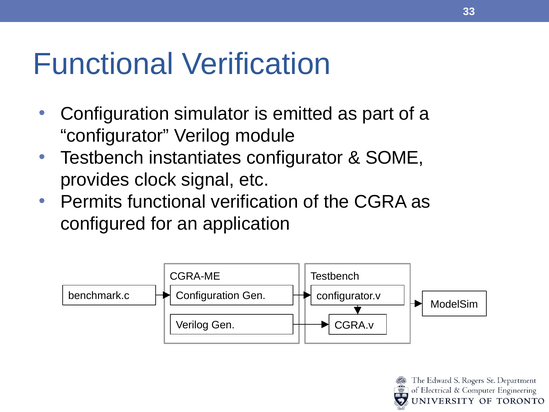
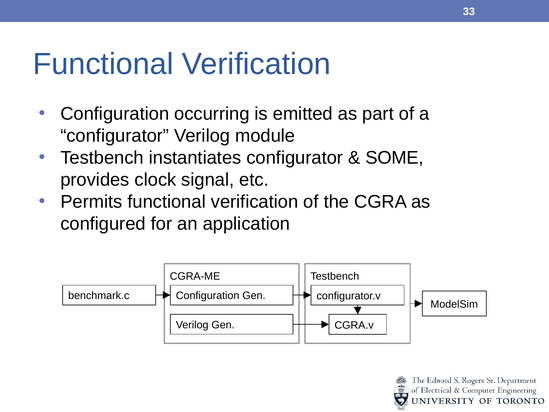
simulator: simulator -> occurring
